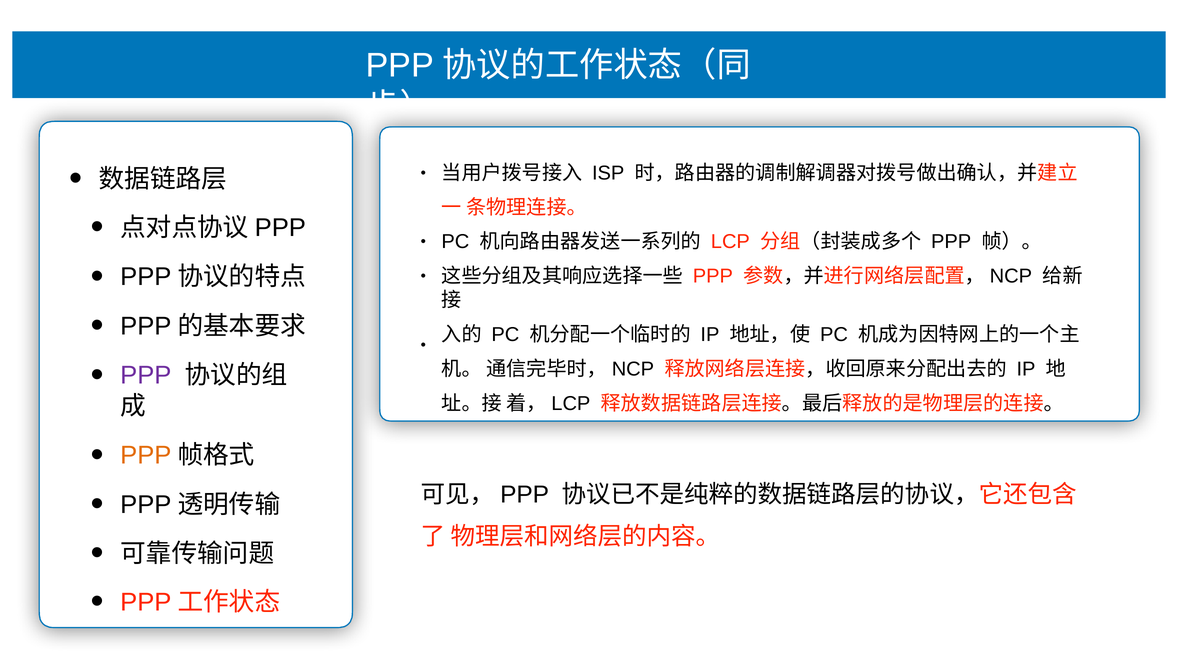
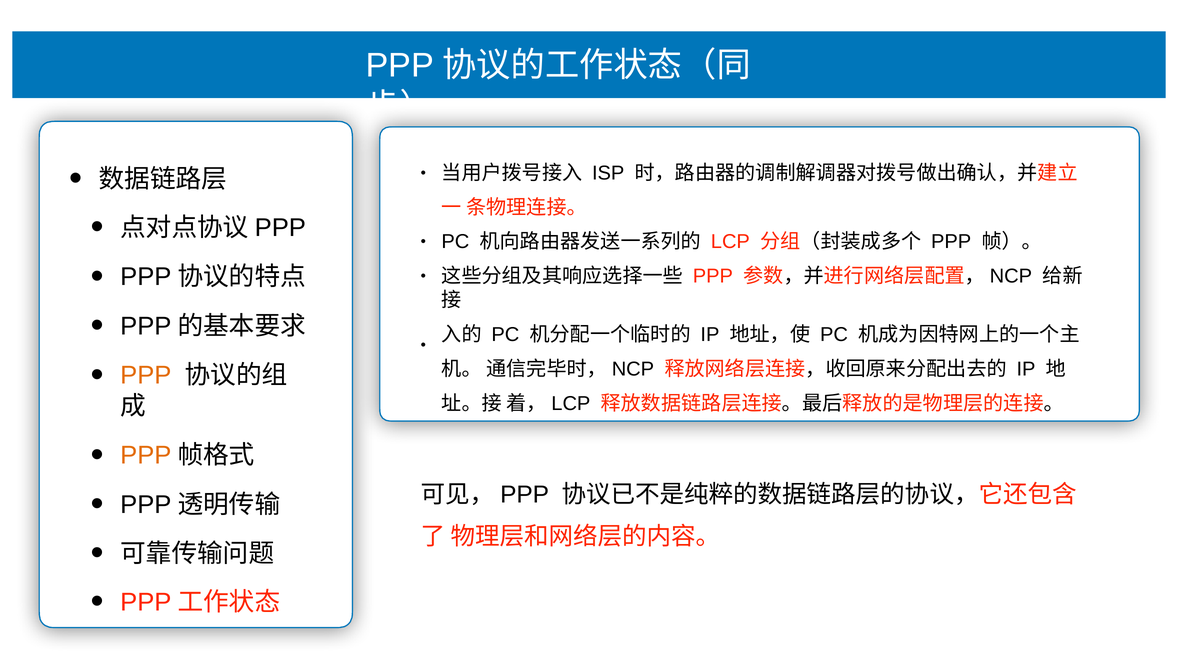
PPP at (146, 376) colour: purple -> orange
